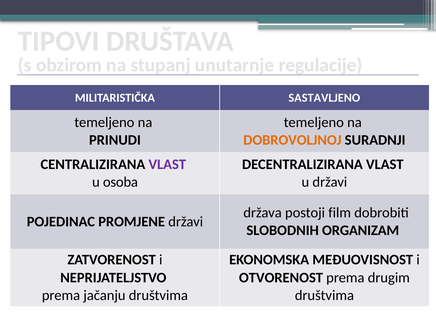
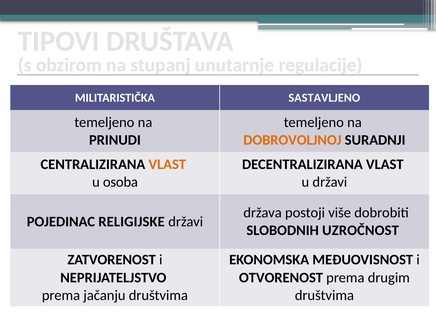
VLAST at (167, 164) colour: purple -> orange
film: film -> više
PROMJENE: PROMJENE -> RELIGIJSKE
ORGANIZAM: ORGANIZAM -> UZROČNOST
